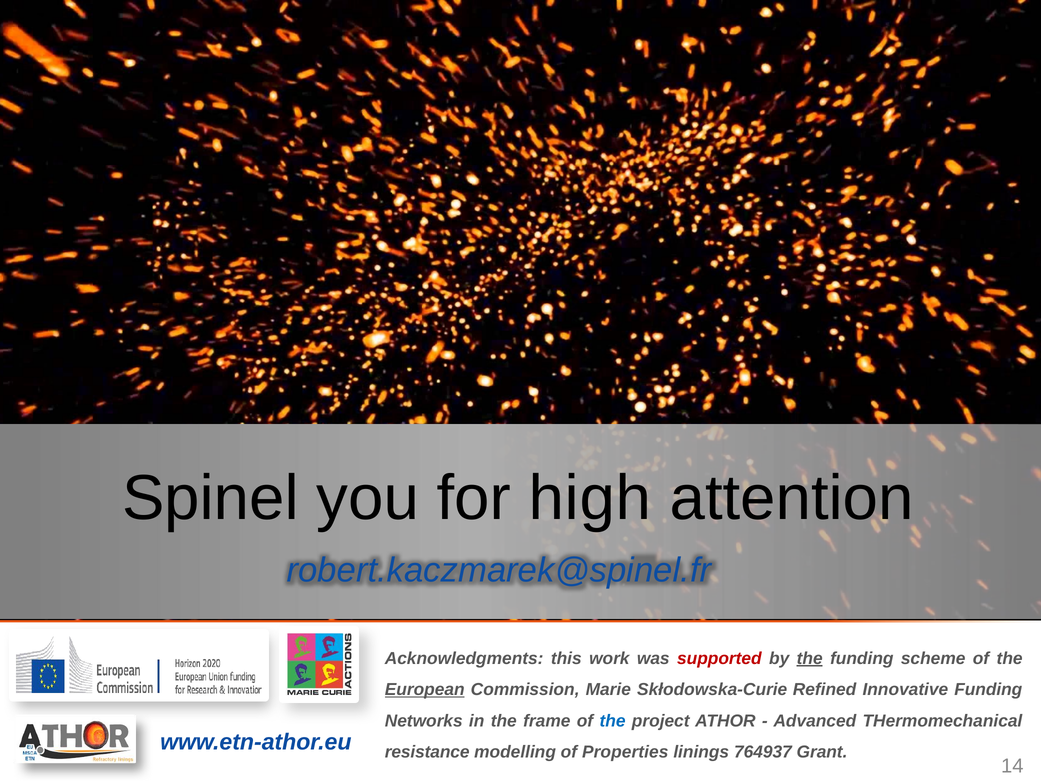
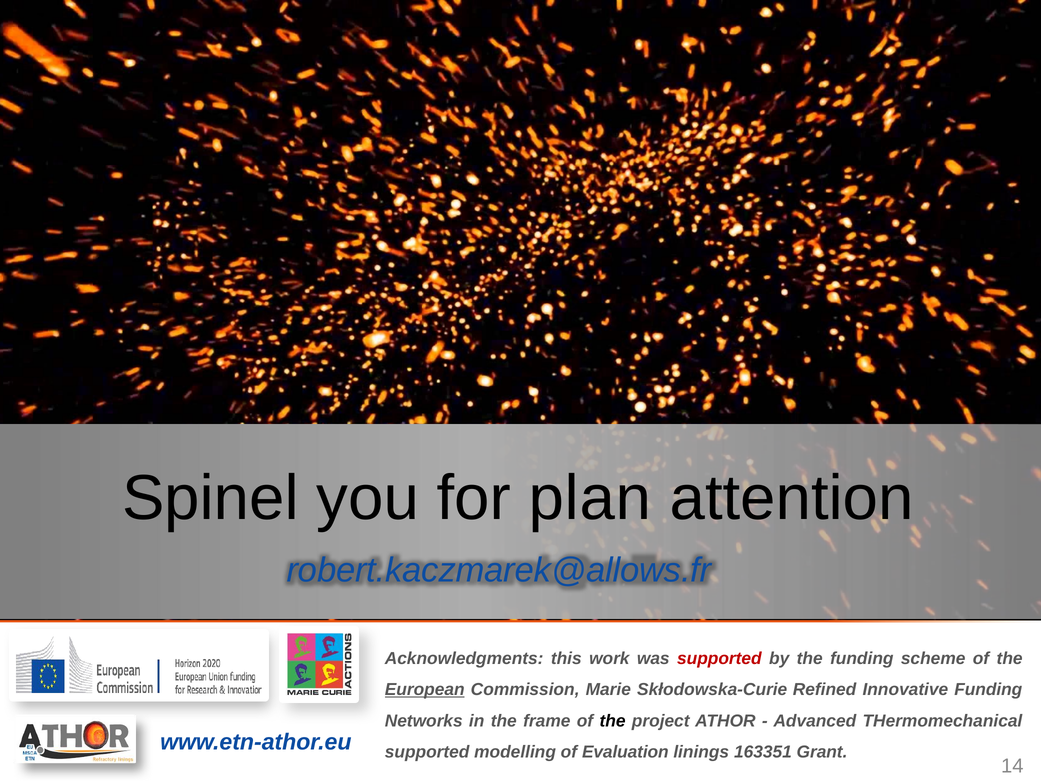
high: high -> plan
robert.kaczmarek@spinel.fr: robert.kaczmarek@spinel.fr -> robert.kaczmarek@allows.fr
the at (810, 658) underline: present -> none
the at (613, 721) colour: blue -> black
resistance at (427, 752): resistance -> supported
Properties: Properties -> Evaluation
764937: 764937 -> 163351
